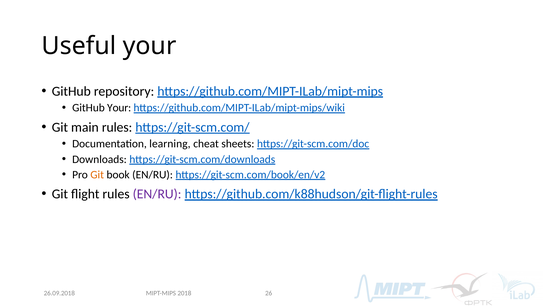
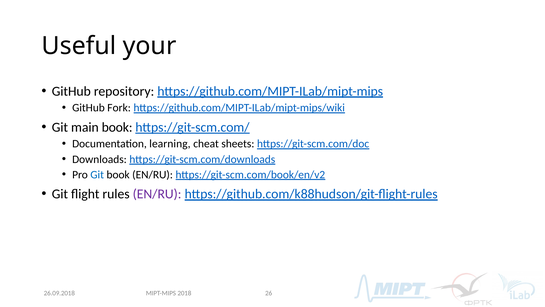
GitHub Your: Your -> Fork
main rules: rules -> book
Git at (97, 174) colour: orange -> blue
